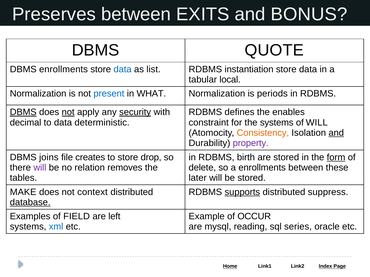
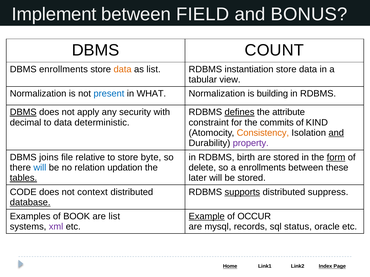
Preserves: Preserves -> Implement
EXITS: EXITS -> FIELD
QUOTE: QUOTE -> COUNT
data at (123, 69) colour: blue -> orange
local: local -> view
periods: periods -> building
not at (68, 112) underline: present -> none
security underline: present -> none
defines underline: none -> present
enables: enables -> attribute
the systems: systems -> commits
of WILL: WILL -> KIND
creates: creates -> relative
drop: drop -> byte
will at (40, 168) colour: purple -> blue
removes: removes -> updation
tables underline: none -> present
MAKE: MAKE -> CODE
FIELD: FIELD -> BOOK
are left: left -> list
Example underline: none -> present
xml colour: blue -> purple
reading: reading -> records
series: series -> status
